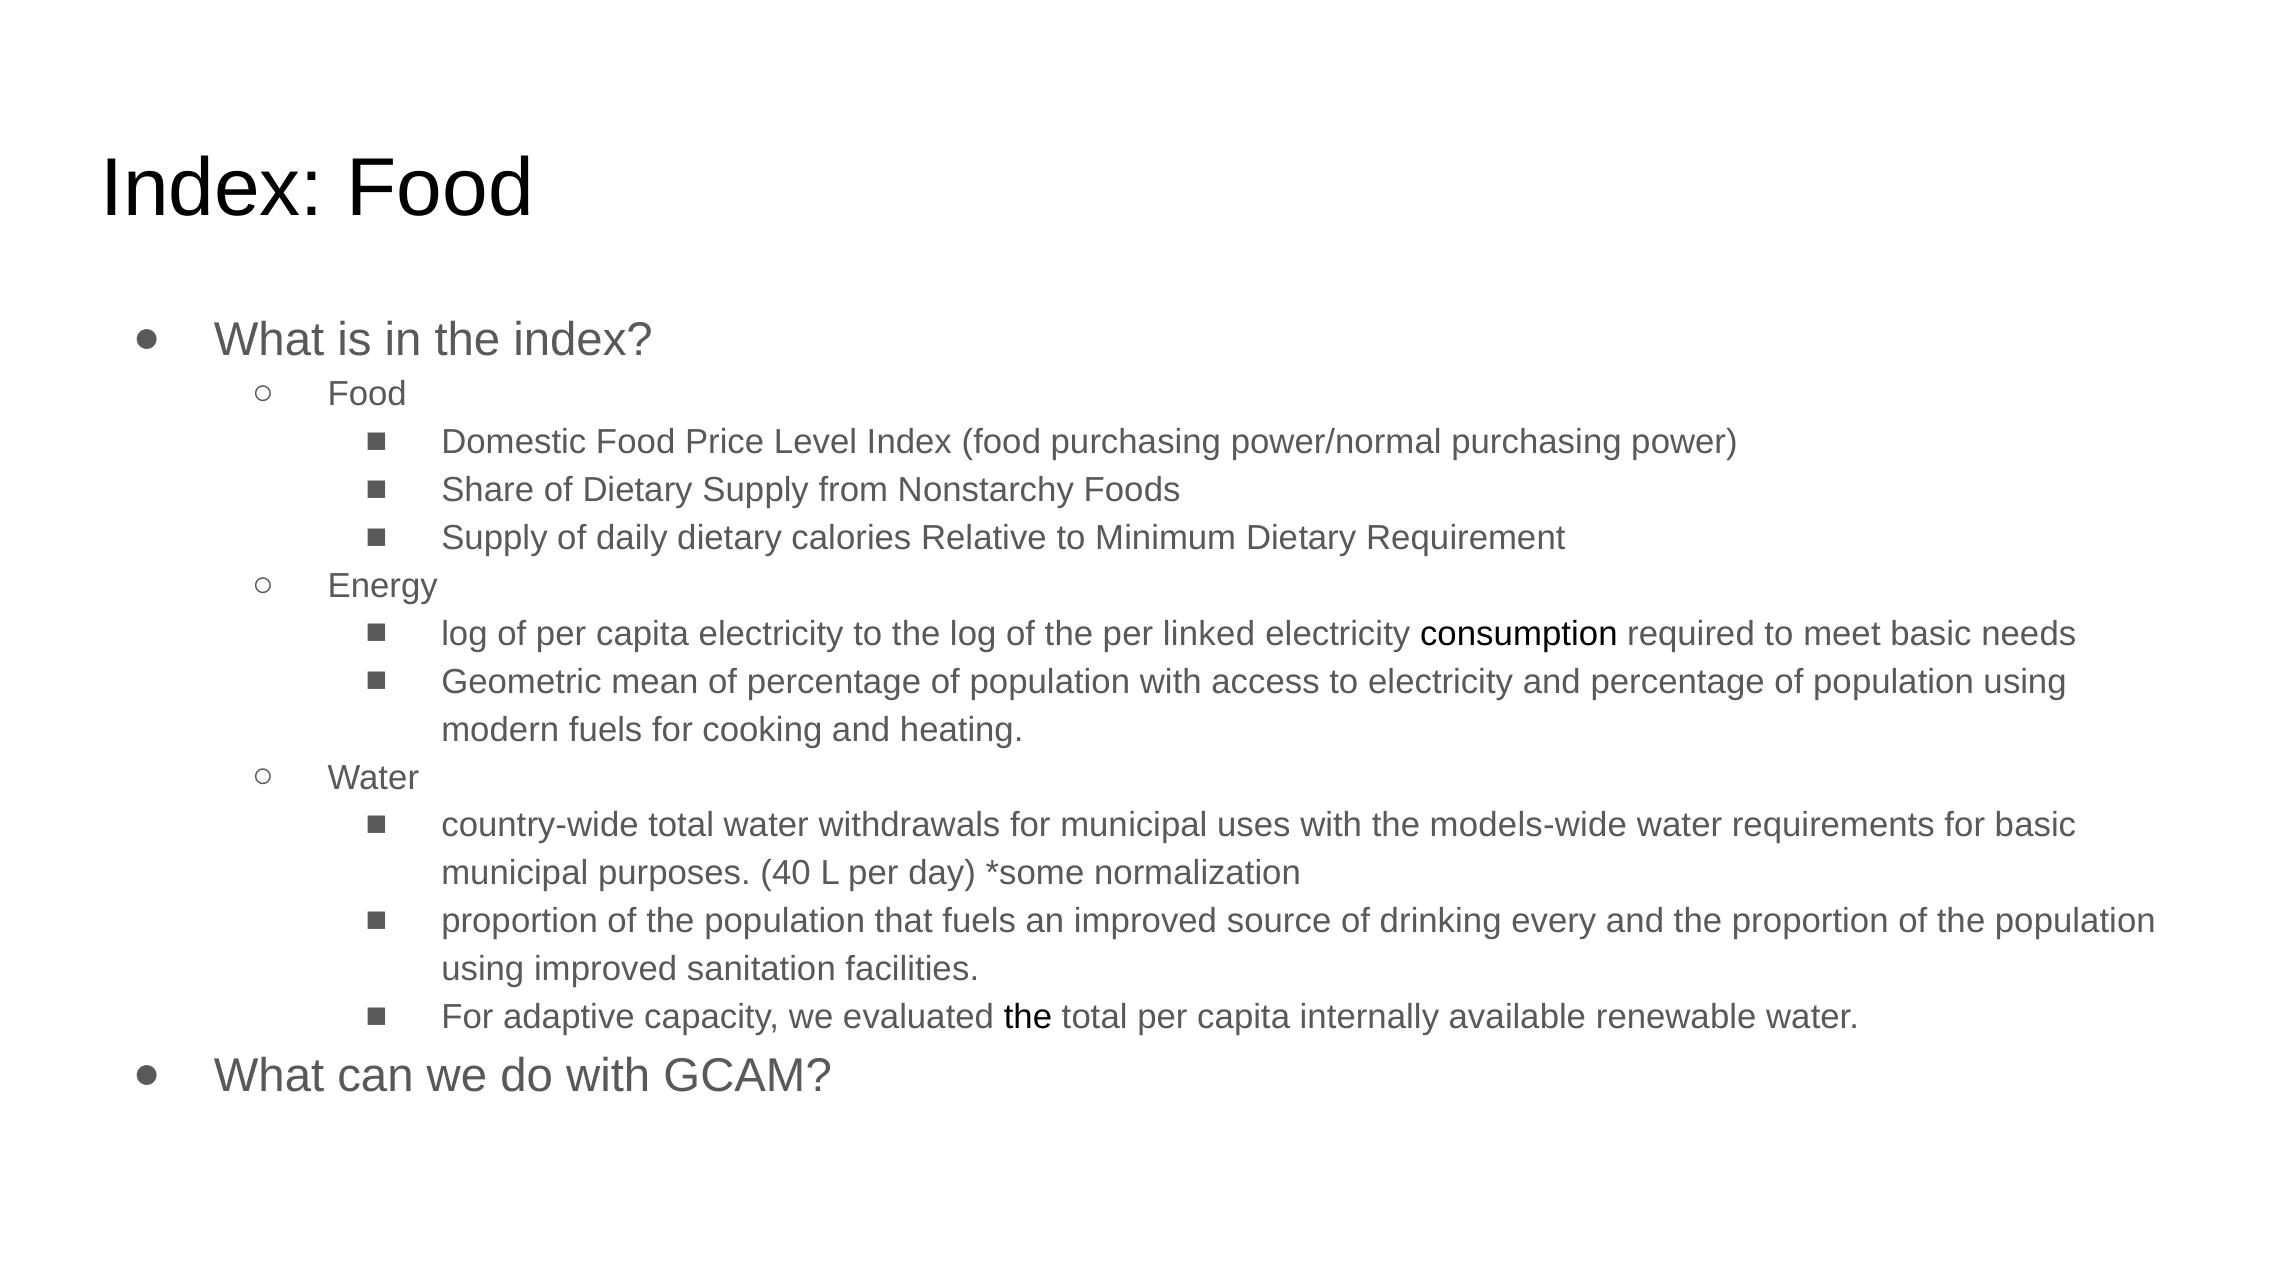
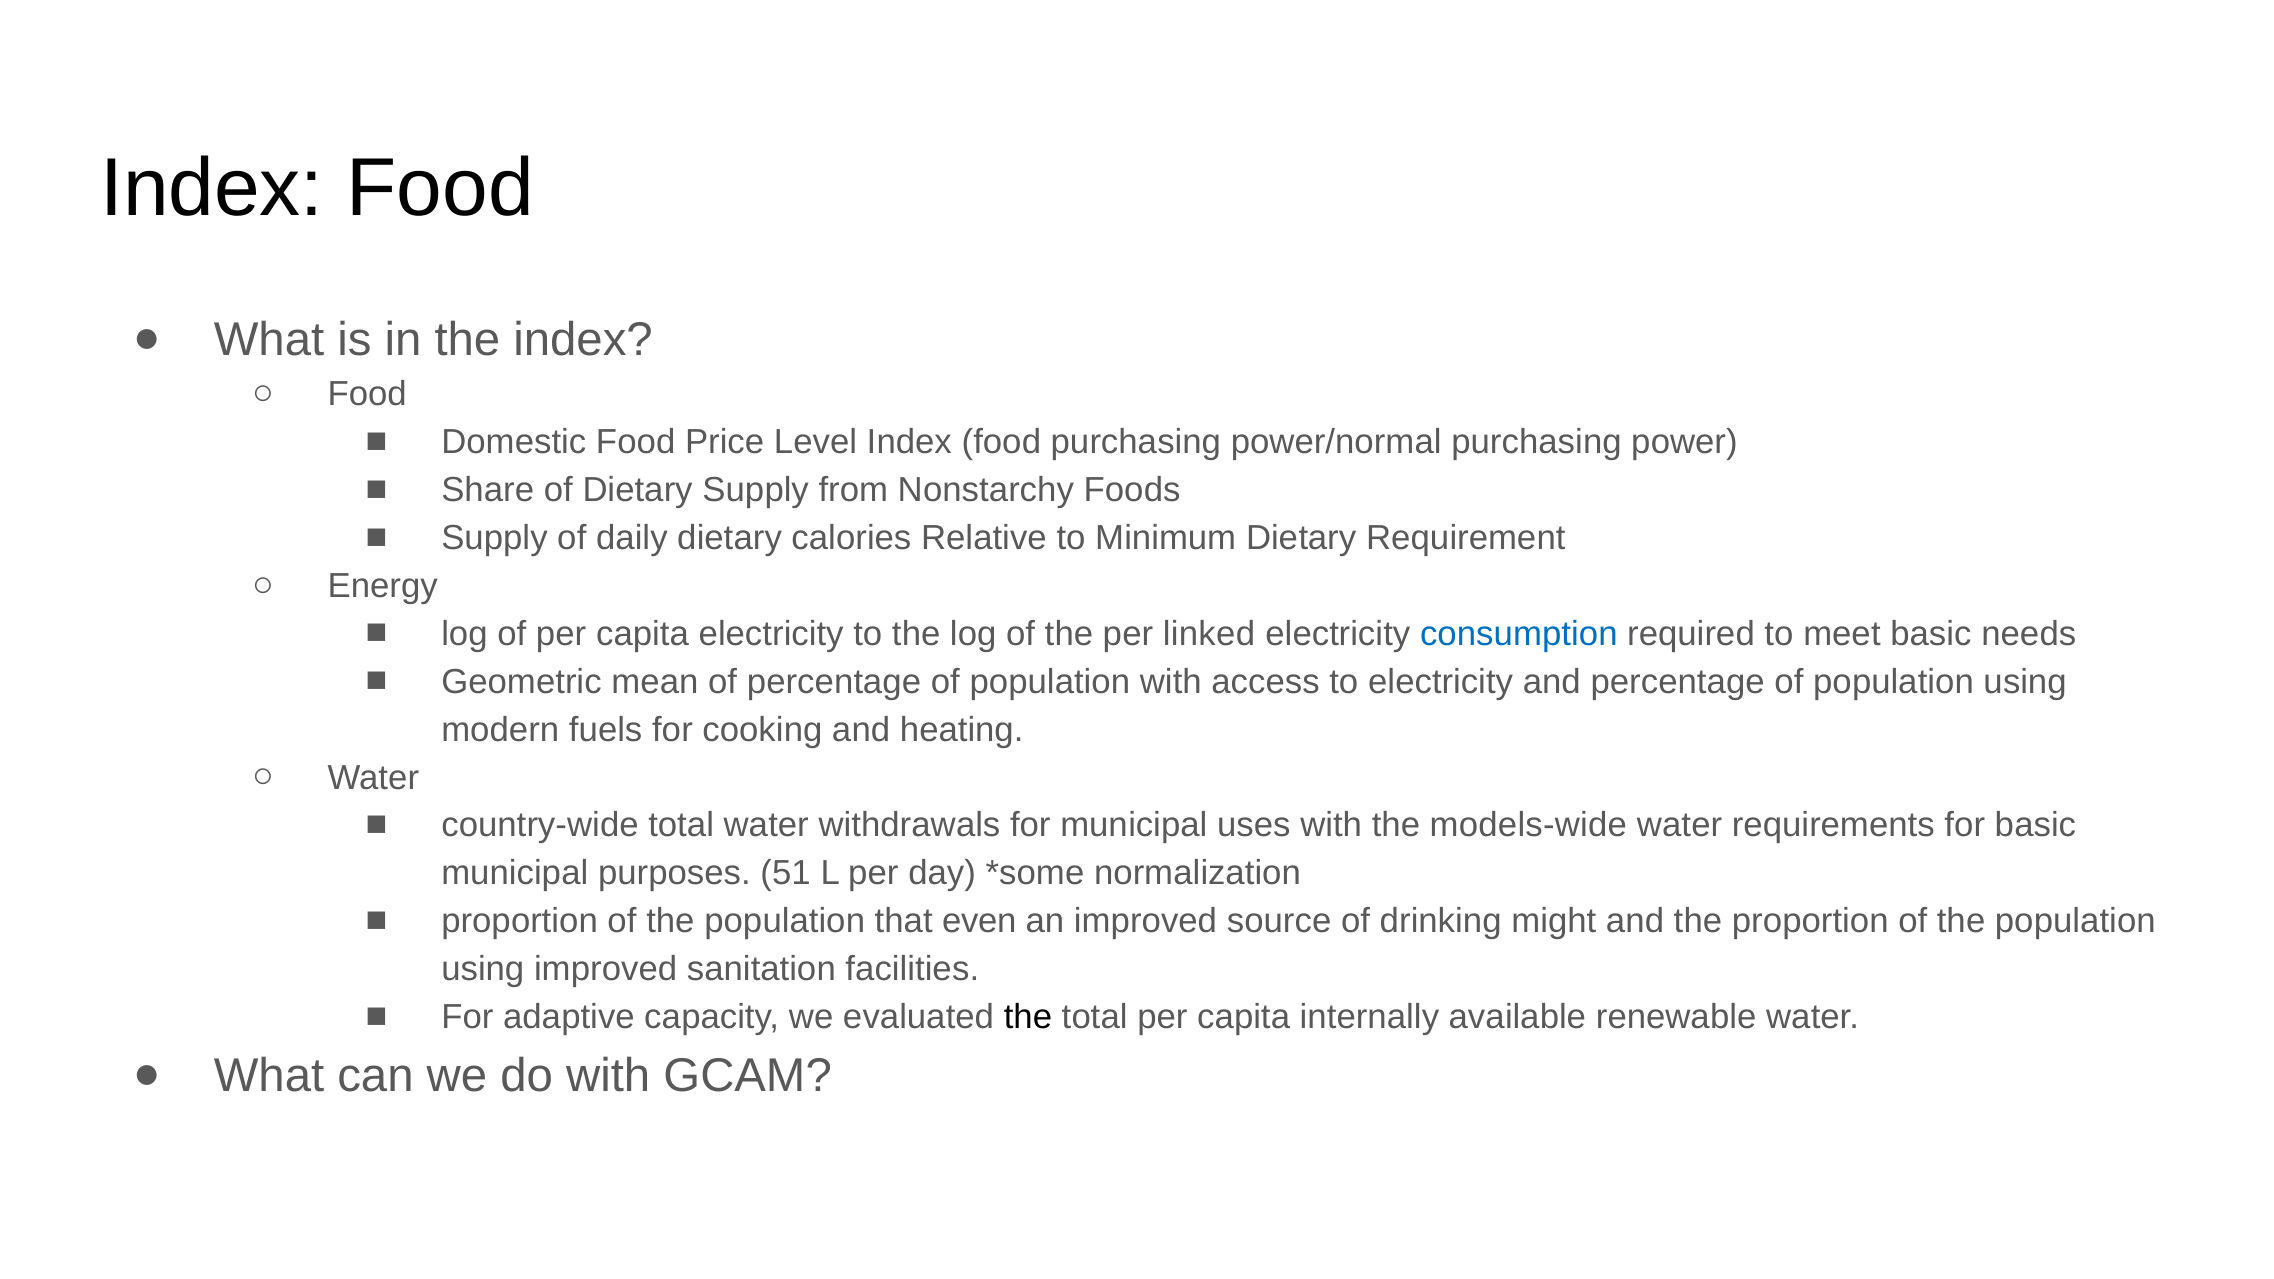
consumption colour: black -> blue
40: 40 -> 51
that fuels: fuels -> even
every: every -> might
